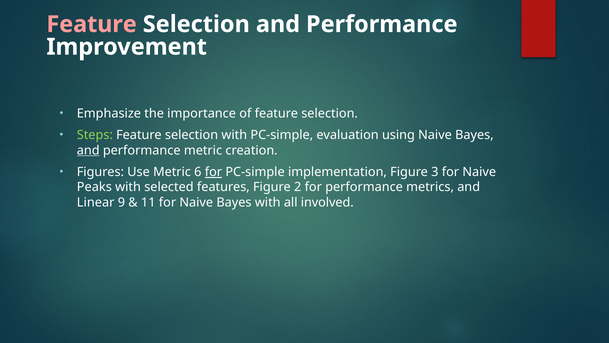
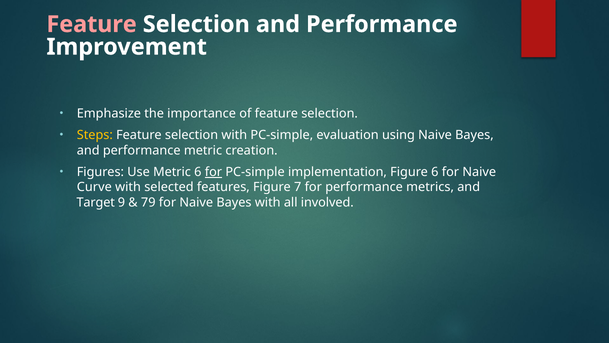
Steps colour: light green -> yellow
and at (88, 150) underline: present -> none
Figure 3: 3 -> 6
Peaks: Peaks -> Curve
2: 2 -> 7
Linear: Linear -> Target
11: 11 -> 79
